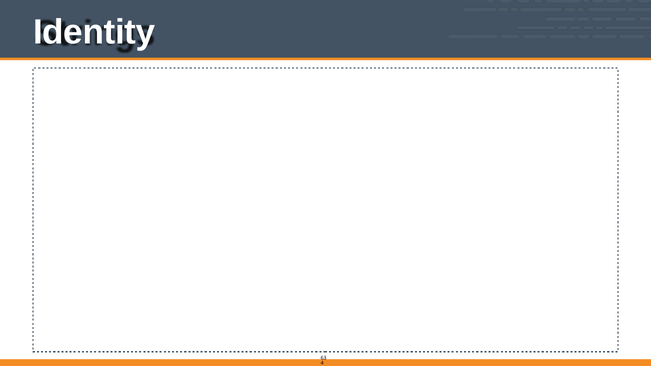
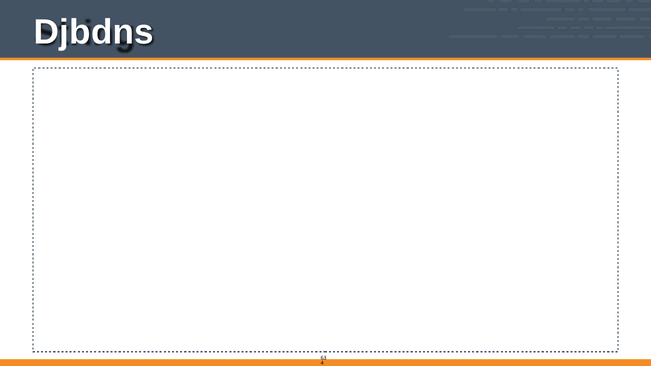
Identity: Identity -> Djbdns
